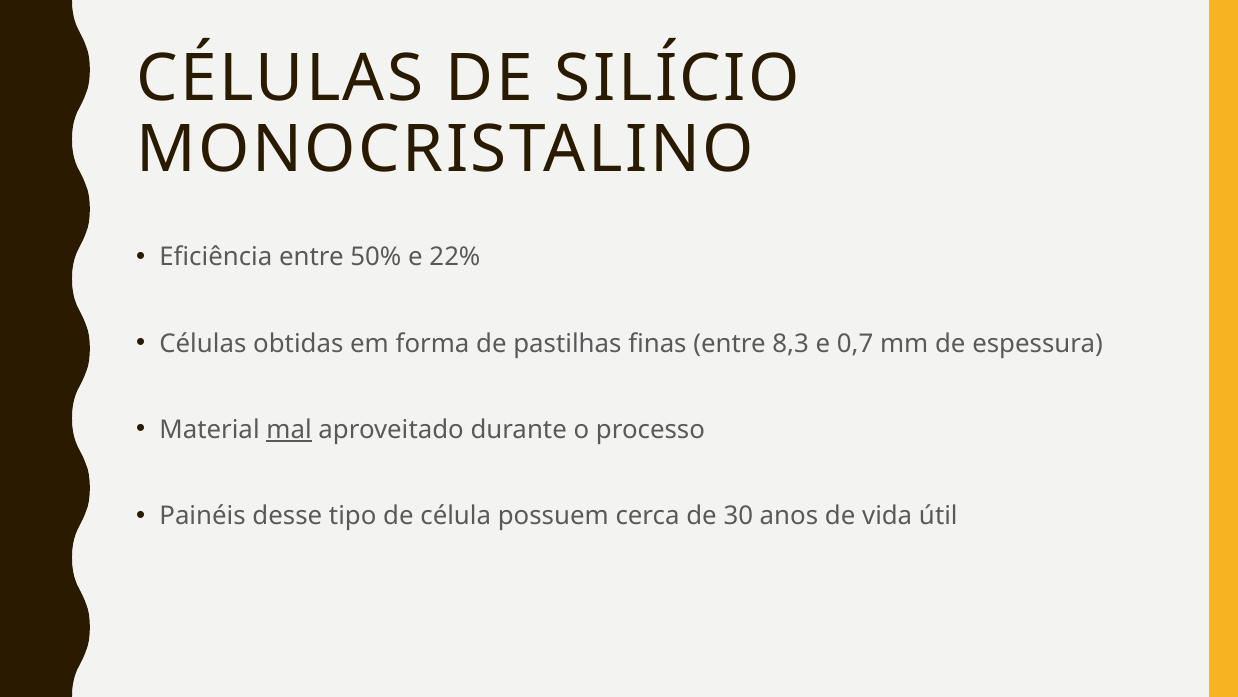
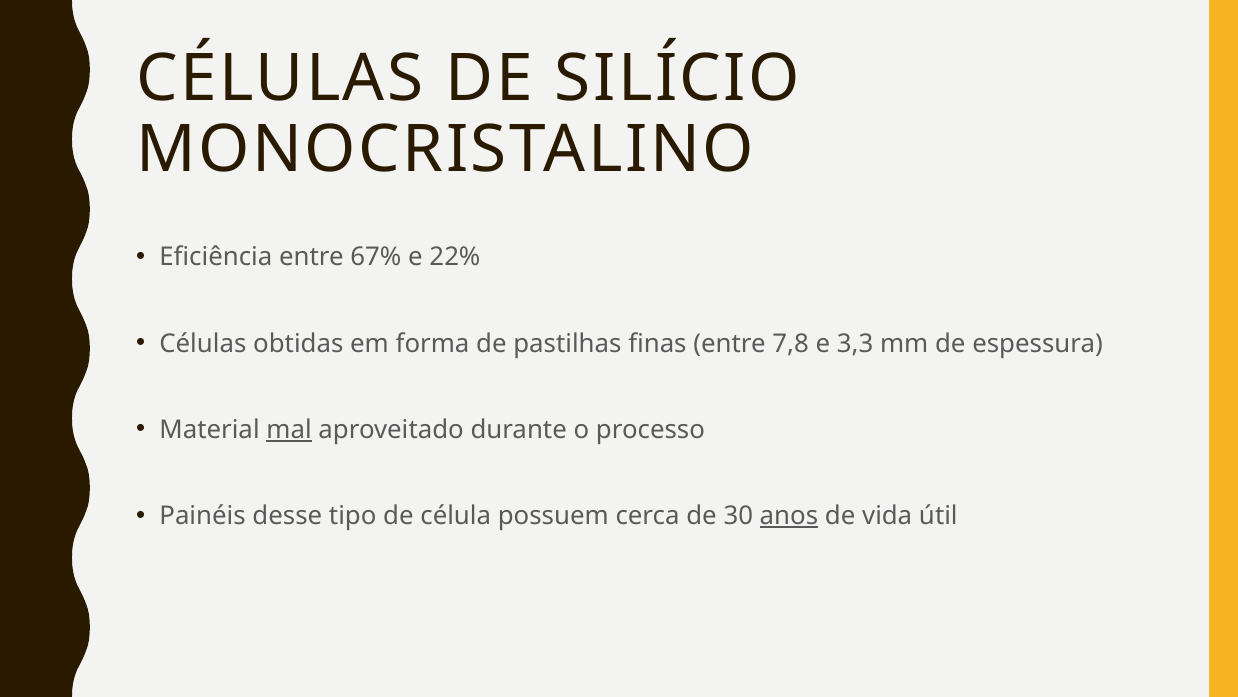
50%: 50% -> 67%
8,3: 8,3 -> 7,8
0,7: 0,7 -> 3,3
anos underline: none -> present
